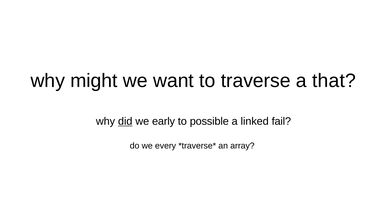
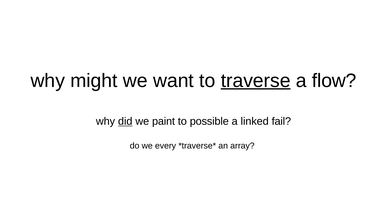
traverse underline: none -> present
that: that -> flow
early: early -> paint
